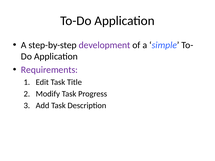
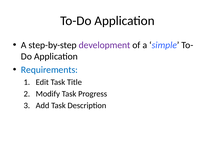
Requirements colour: purple -> blue
